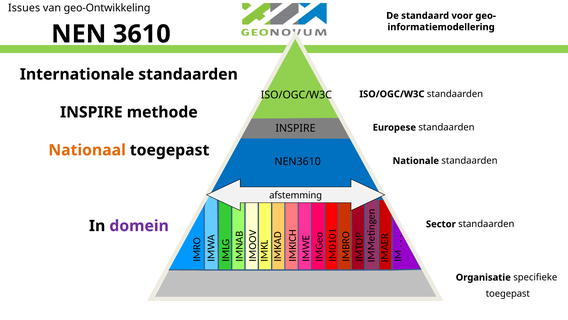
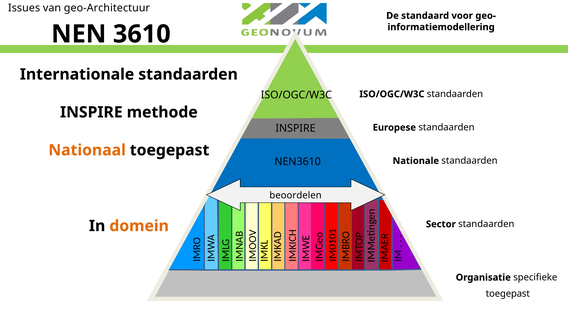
geo-Ontwikkeling: geo-Ontwikkeling -> geo-Architectuur
afstemming: afstemming -> beoordelen
domein colour: purple -> orange
